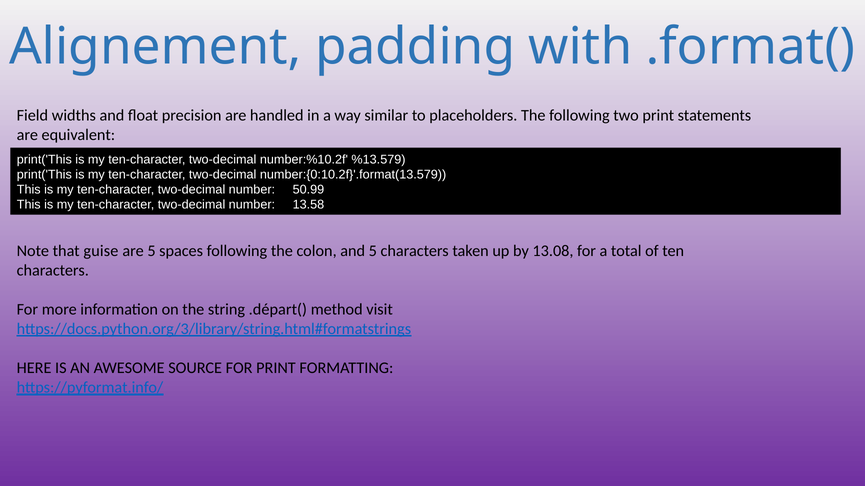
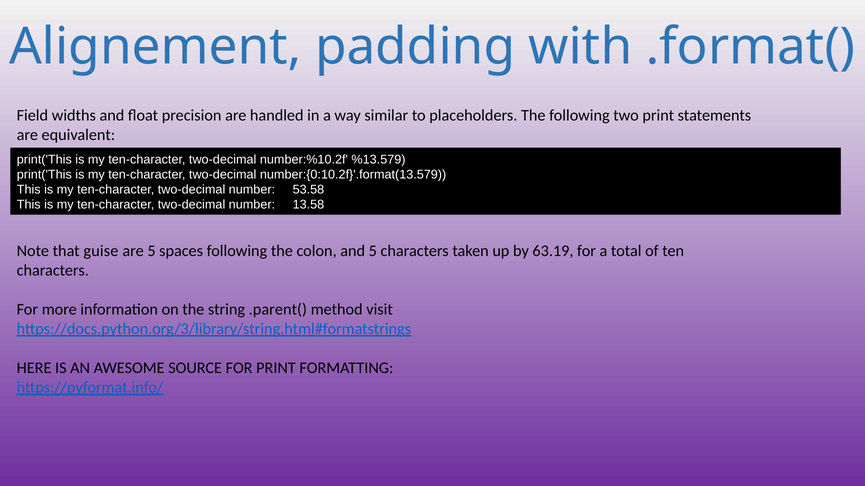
50.99: 50.99 -> 53.58
13.08: 13.08 -> 63.19
.départ(: .départ( -> .parent(
